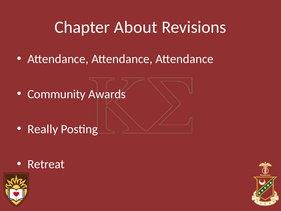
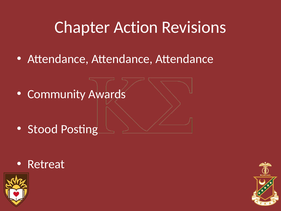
About: About -> Action
Really: Really -> Stood
